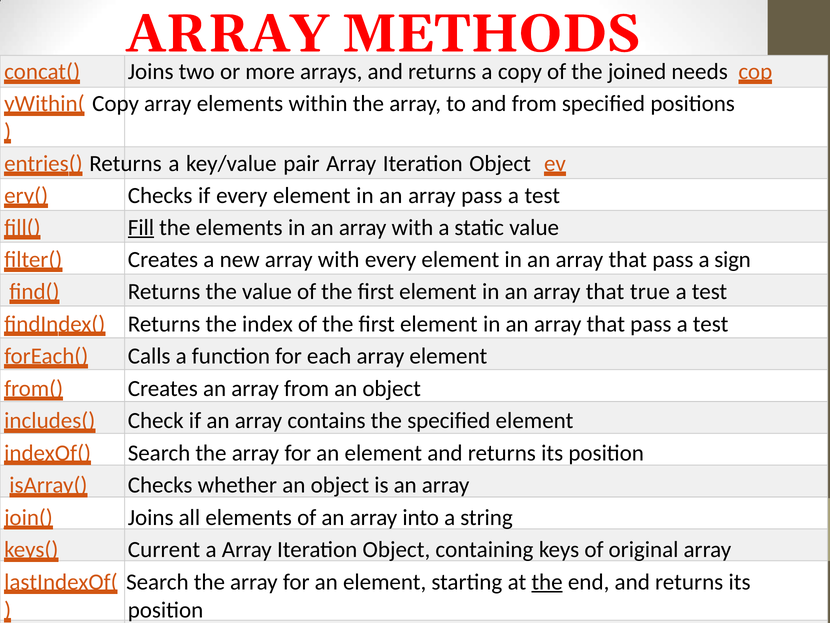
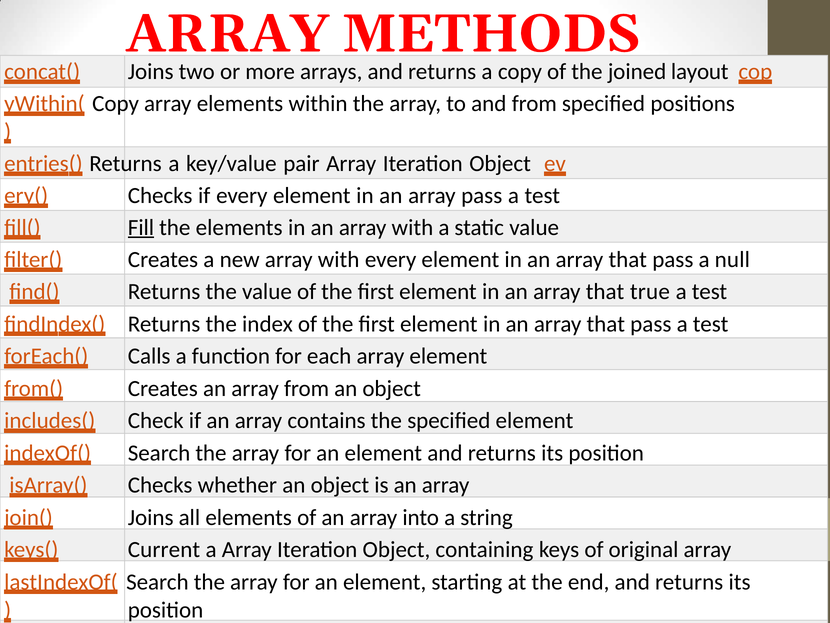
needs: needs -> layout
sign: sign -> null
the at (547, 581) underline: present -> none
